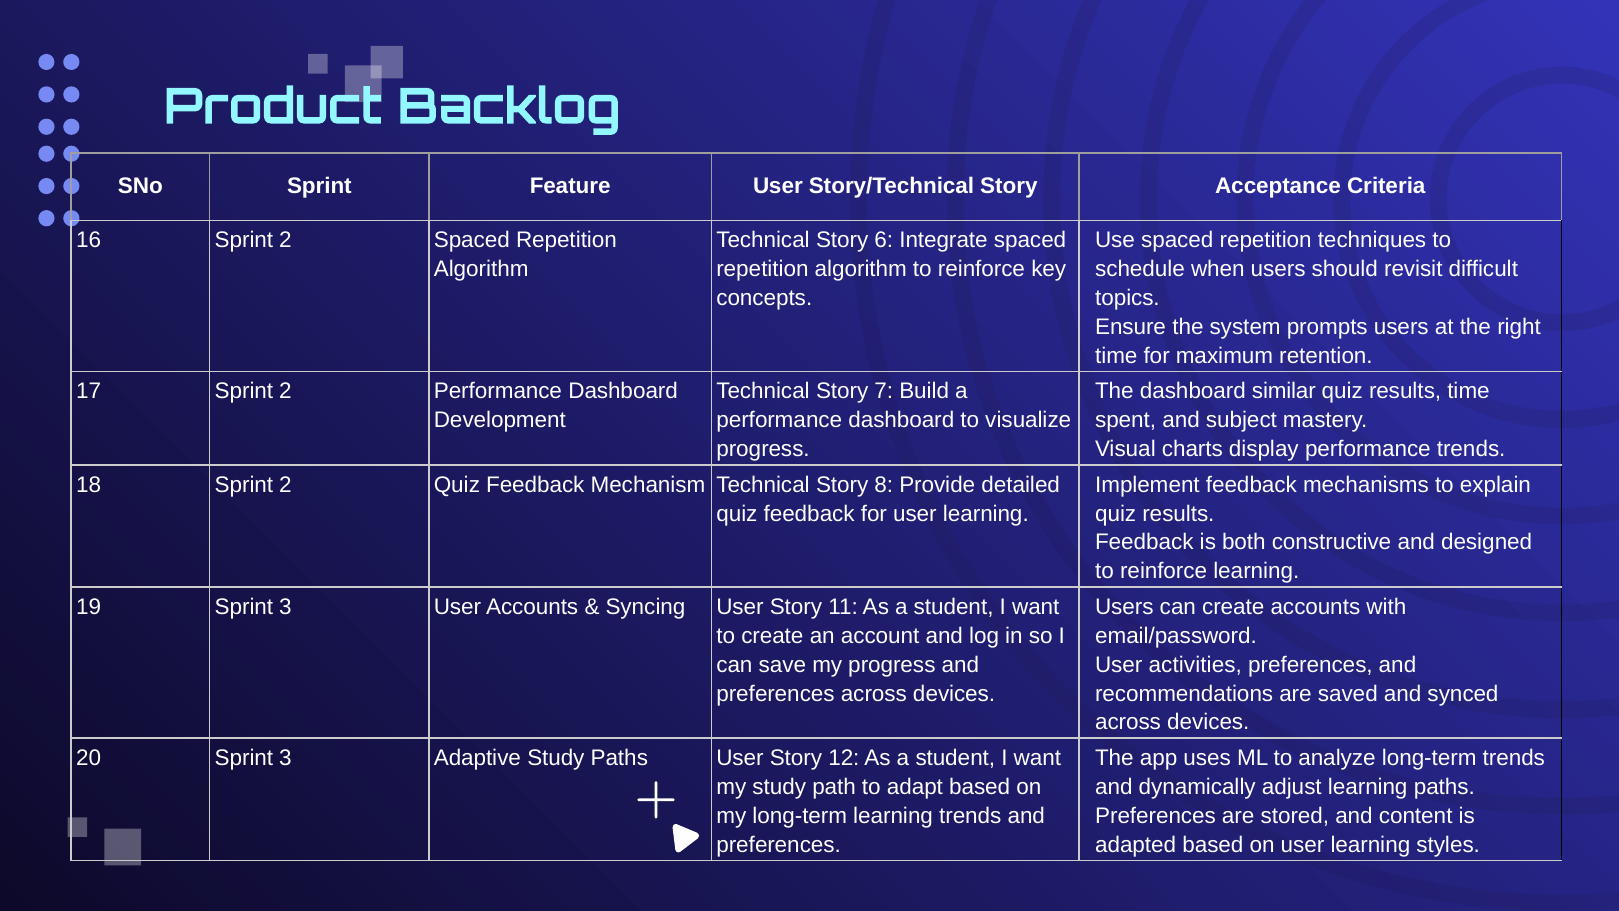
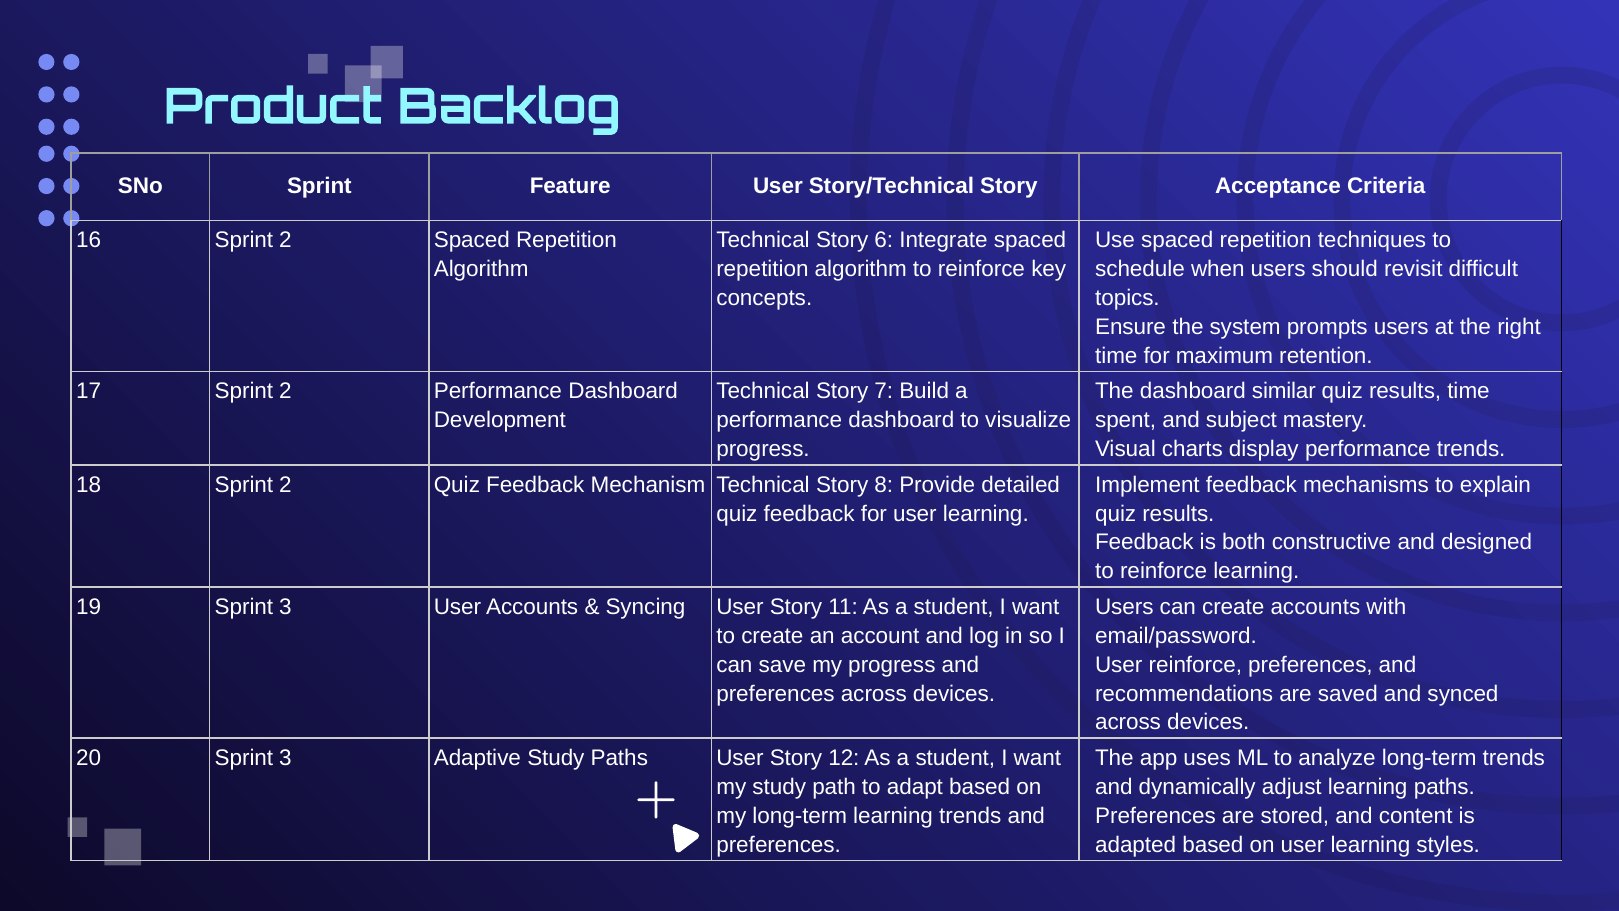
User activities: activities -> reinforce
